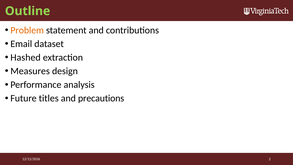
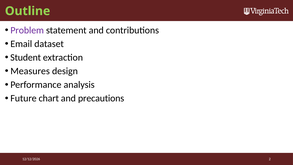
Problem colour: orange -> purple
Hashed: Hashed -> Student
titles: titles -> chart
